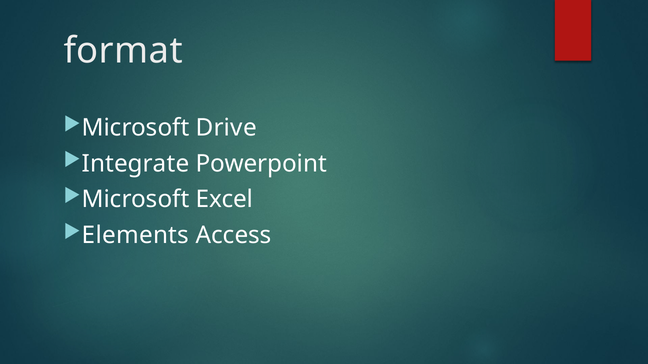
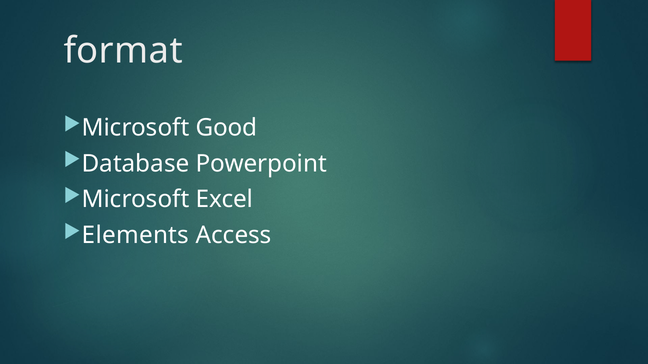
Drive: Drive -> Good
Integrate: Integrate -> Database
